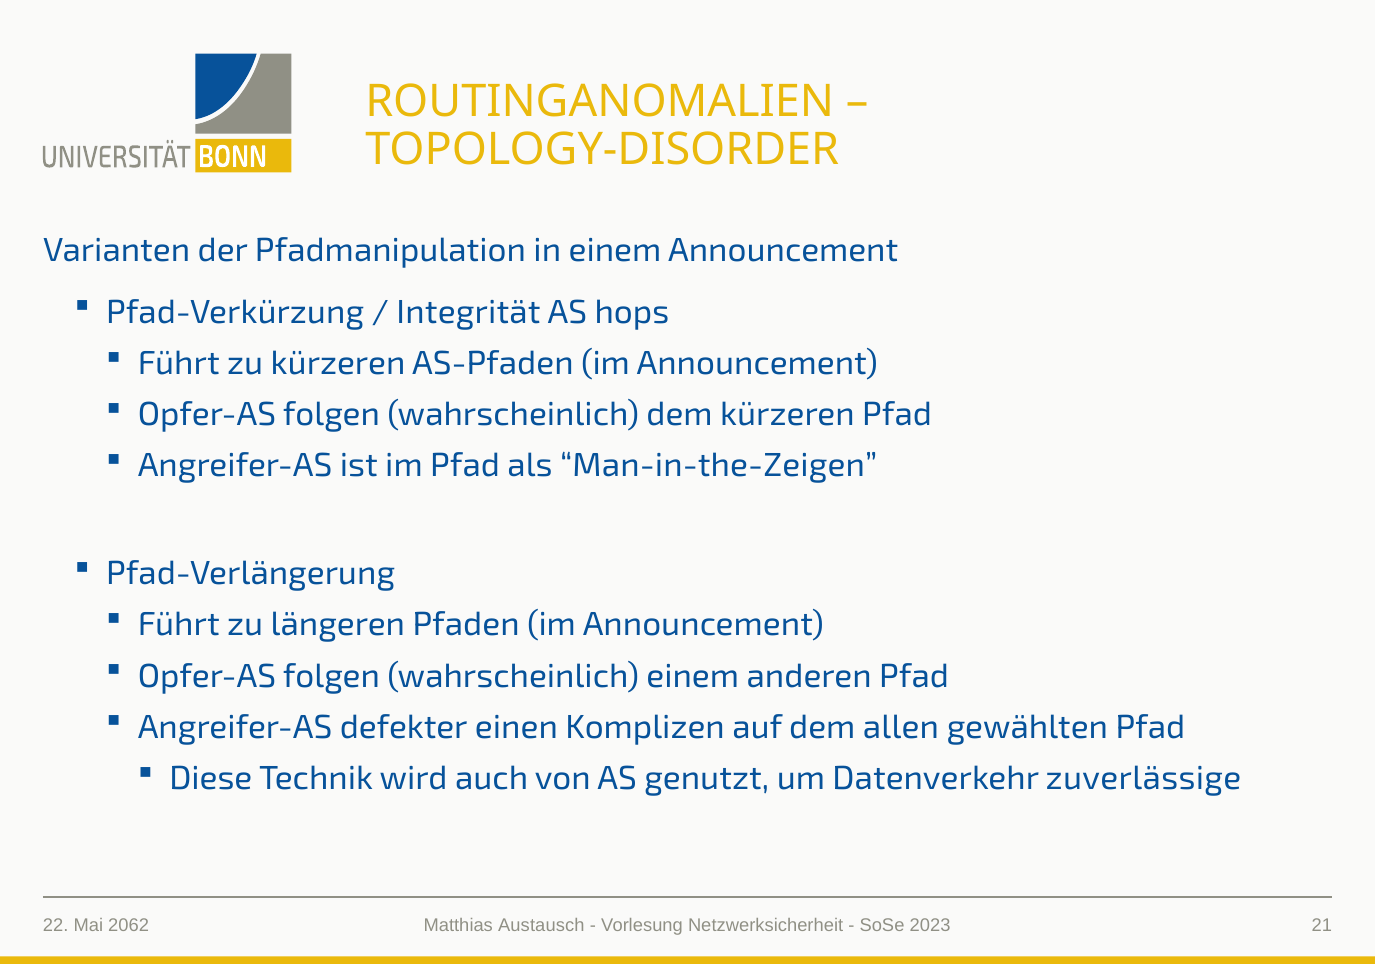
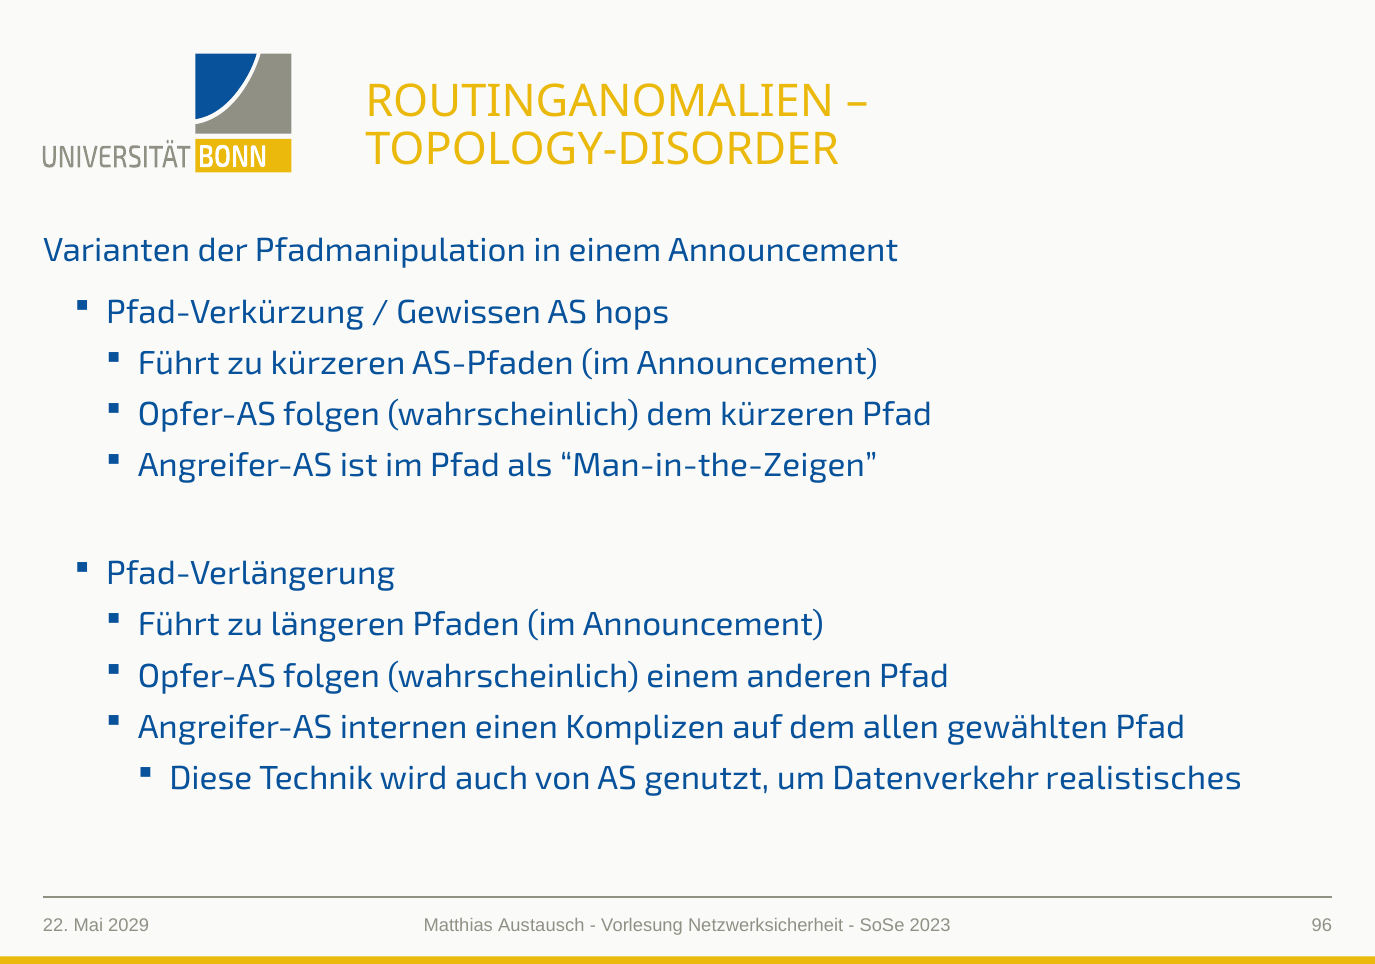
Integrität: Integrität -> Gewissen
defekter: defekter -> internen
zuverlässige: zuverlässige -> realistisches
2062: 2062 -> 2029
21: 21 -> 96
